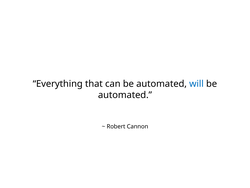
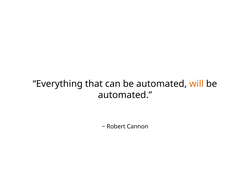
will colour: blue -> orange
